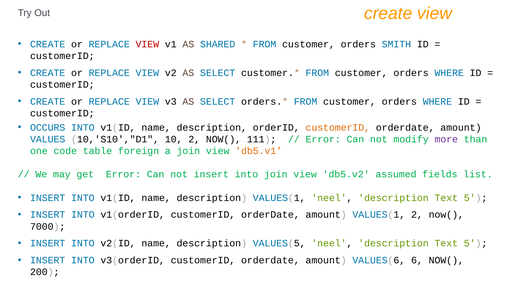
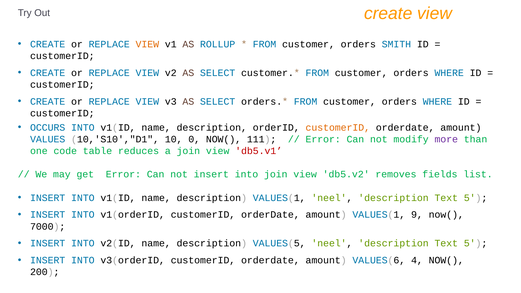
VIEW at (147, 44) colour: red -> orange
SHARED: SHARED -> ROLLUP
10 2: 2 -> 0
foreign: foreign -> reduces
db5.v1 colour: orange -> red
assumed: assumed -> removes
VALUES(1 2: 2 -> 9
6: 6 -> 4
